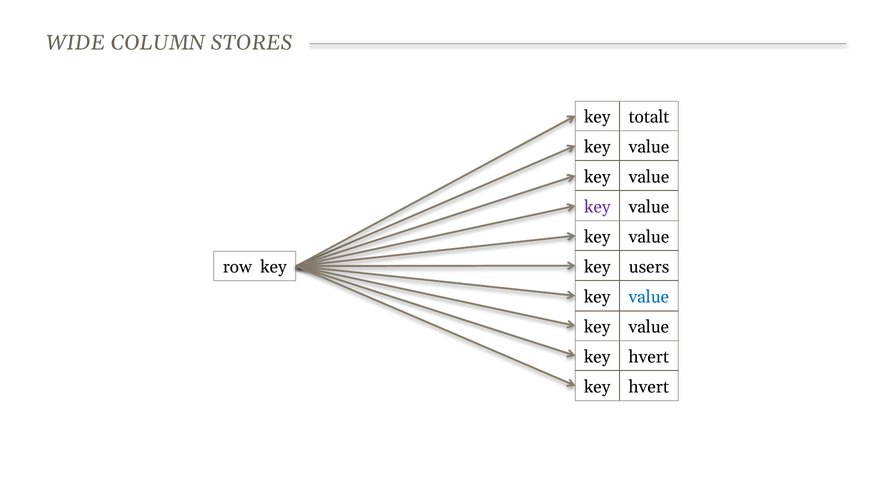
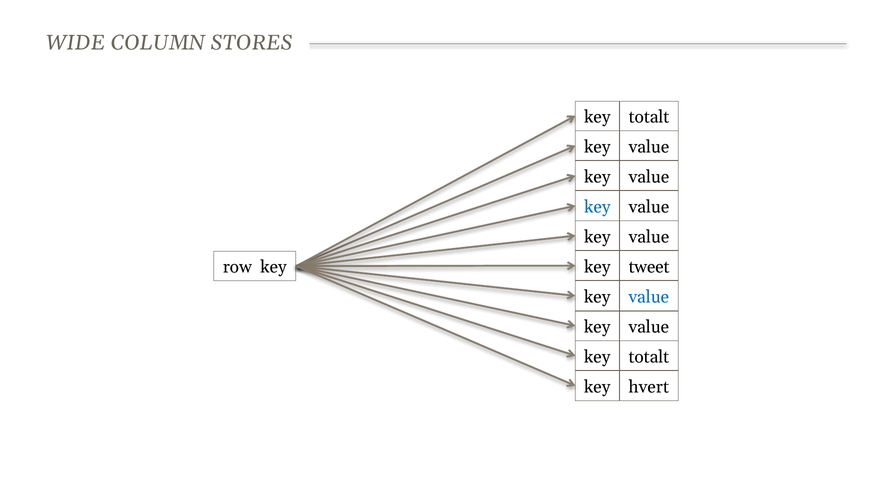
key at (597, 207) colour: purple -> blue
users: users -> tweet
hvert at (649, 357): hvert -> totalt
